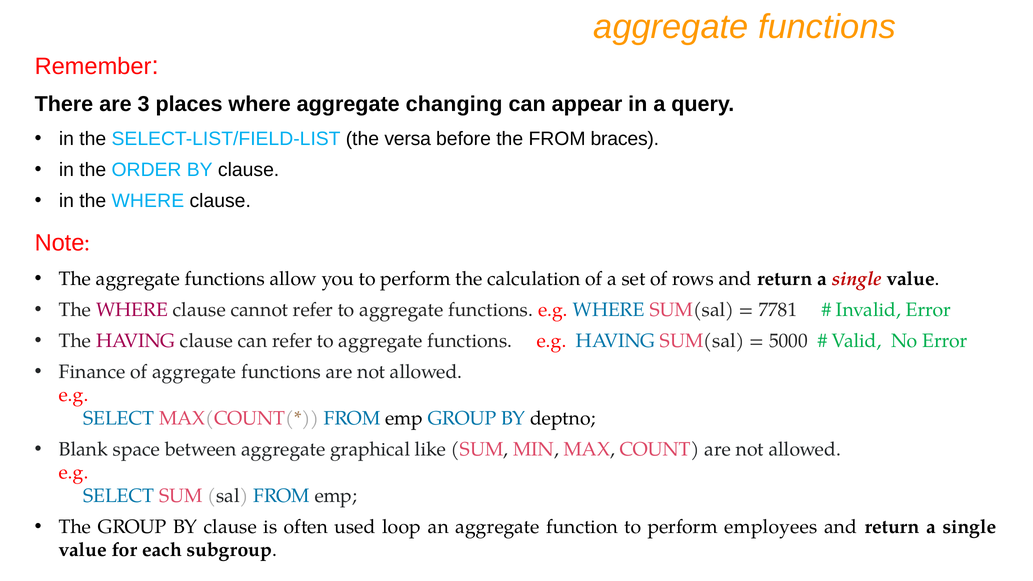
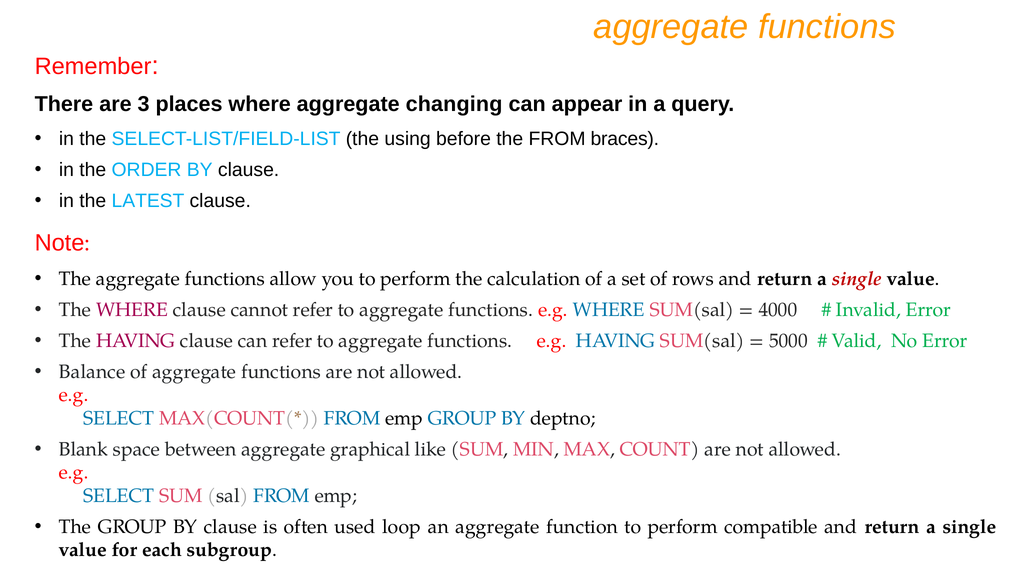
versa: versa -> using
in the WHERE: WHERE -> LATEST
7781: 7781 -> 4000
Finance: Finance -> Balance
employees: employees -> compatible
